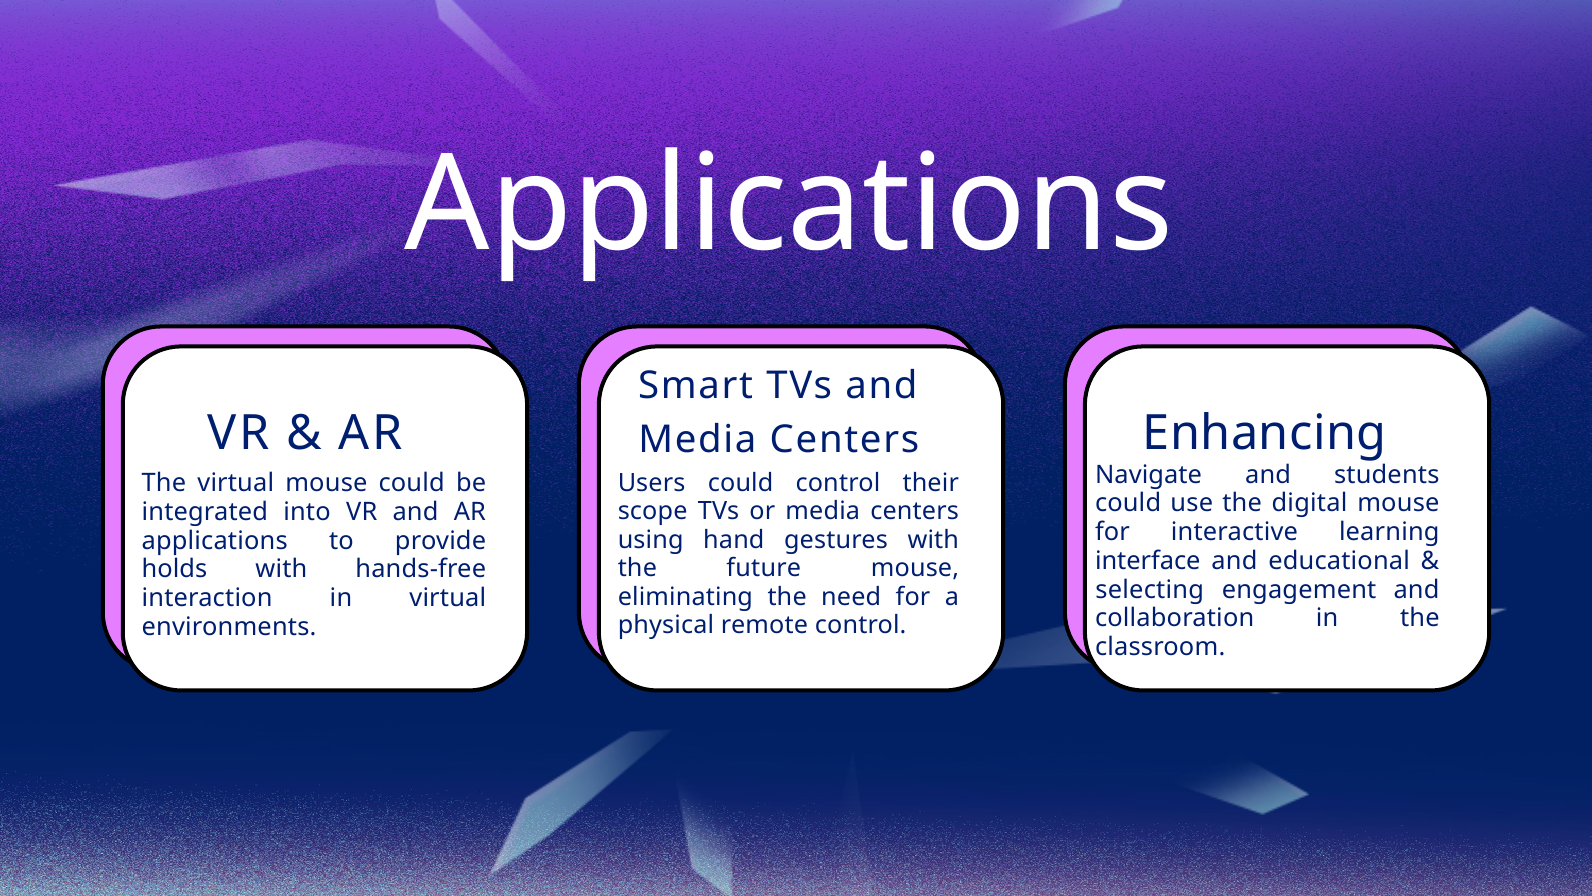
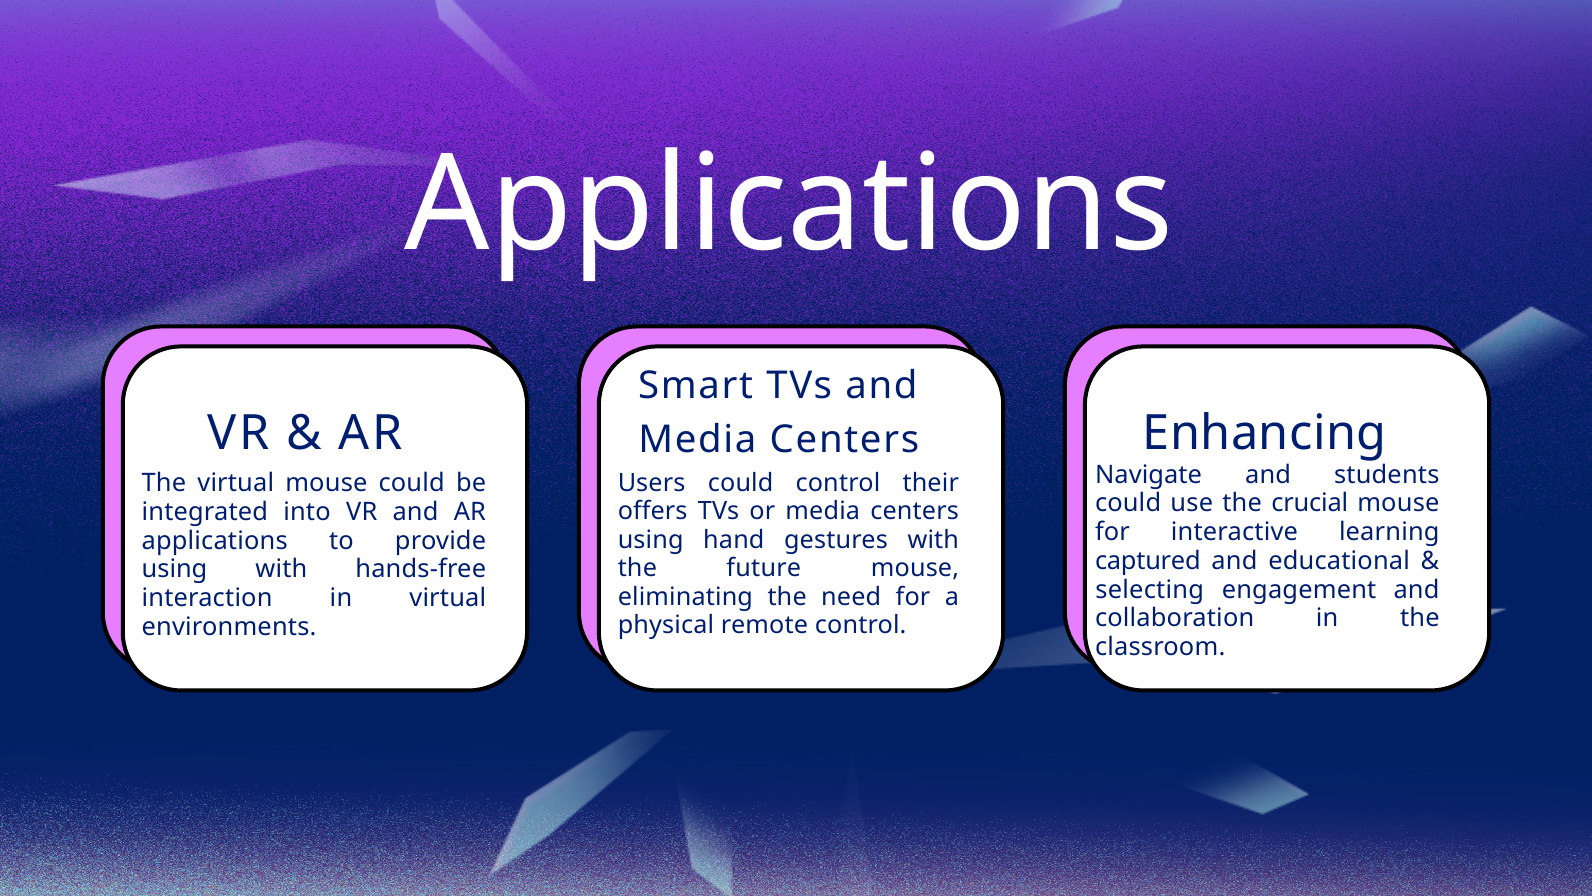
digital: digital -> crucial
scope: scope -> offers
interface: interface -> captured
holds at (174, 569): holds -> using
